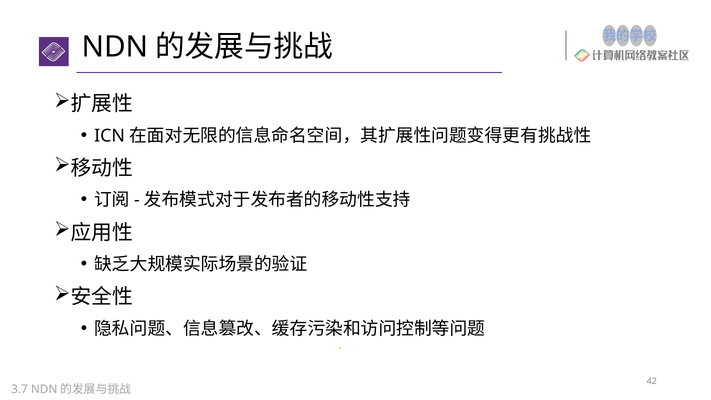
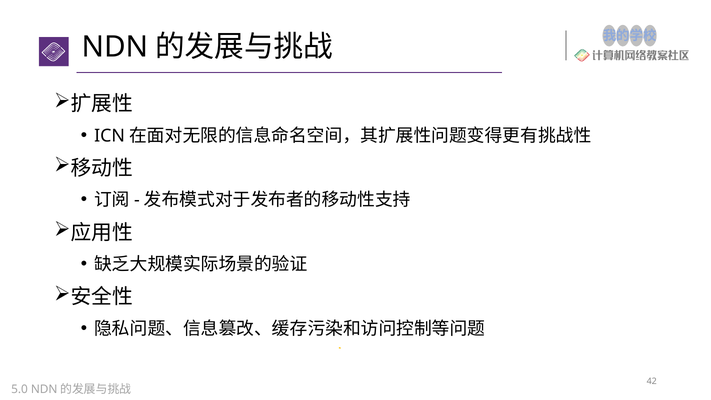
3.7: 3.7 -> 5.0
